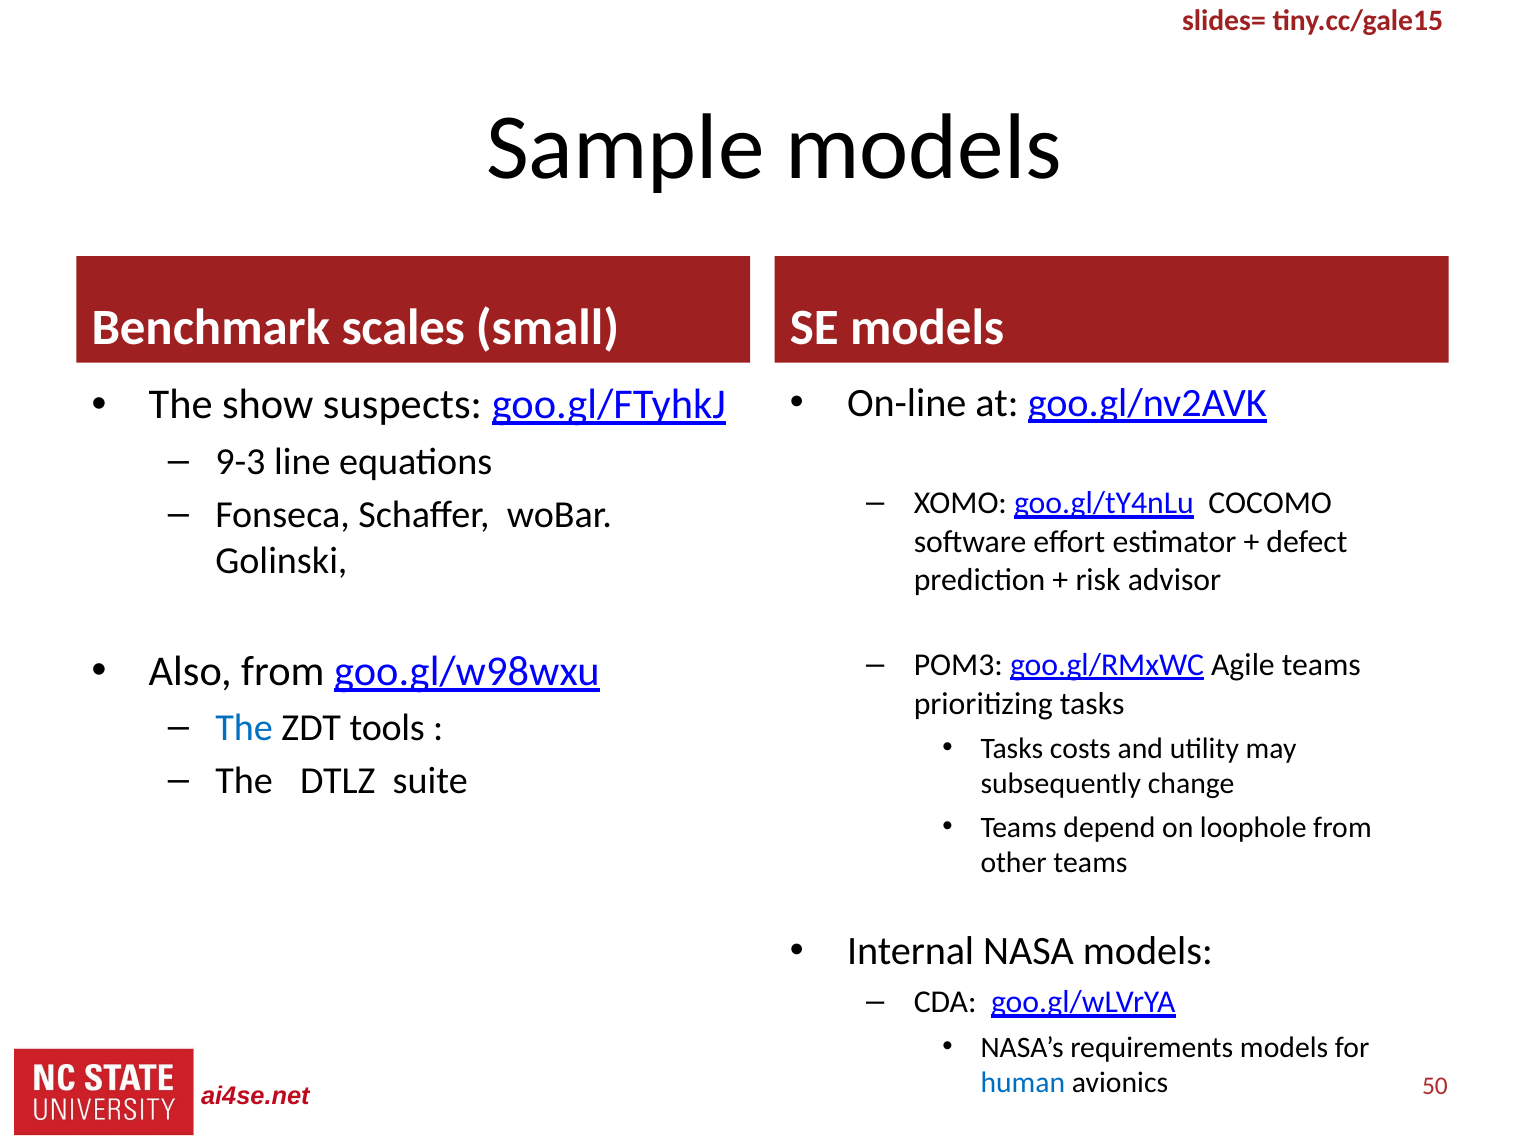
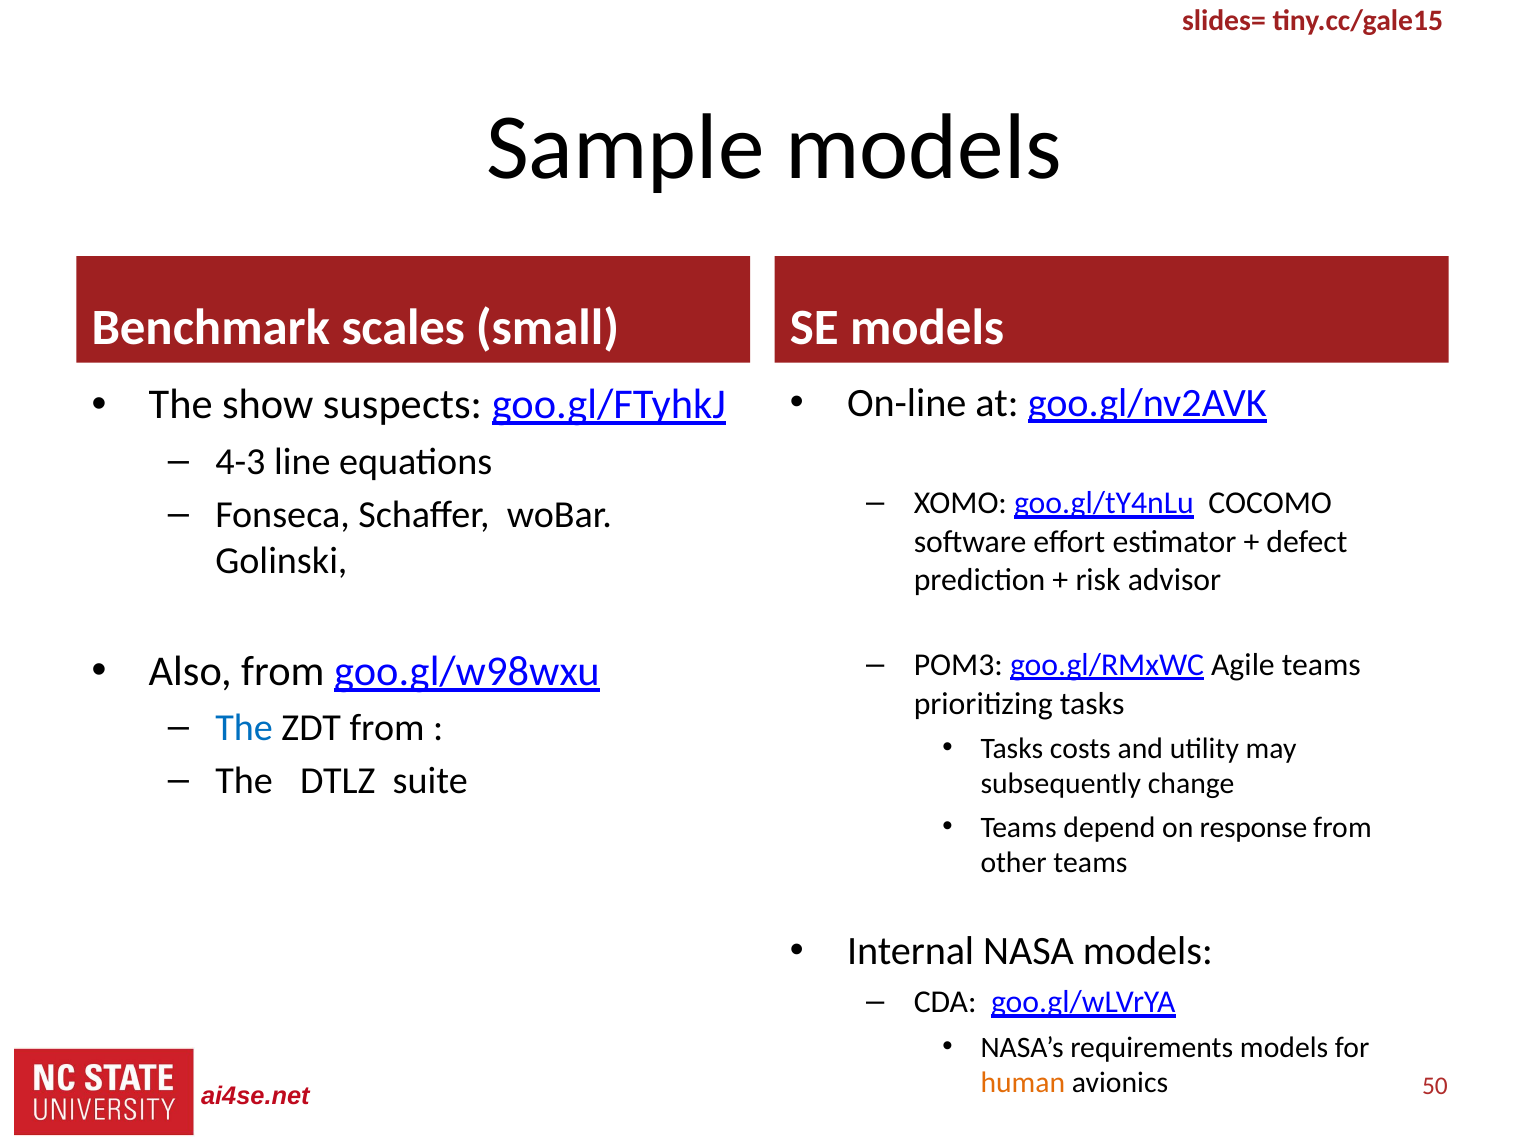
9-3: 9-3 -> 4-3
ZDT tools: tools -> from
loophole: loophole -> response
human colour: blue -> orange
